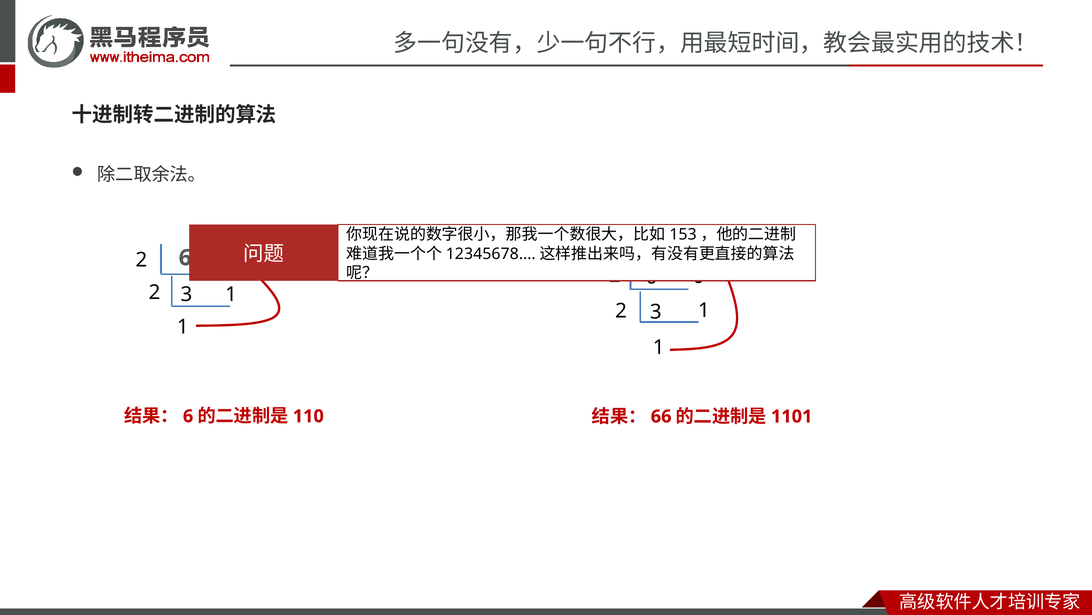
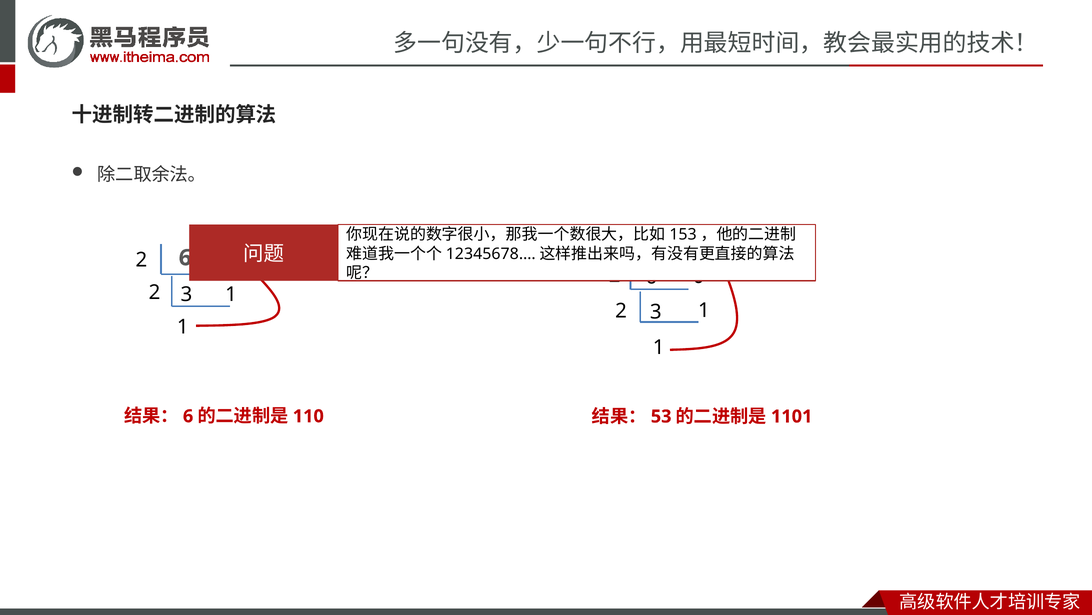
66: 66 -> 53
